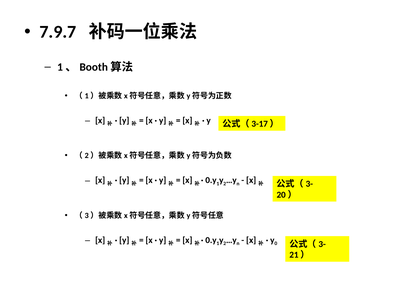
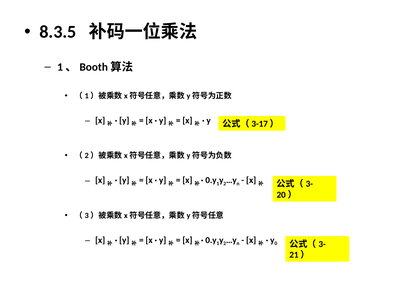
7.9.7: 7.9.7 -> 8.3.5
